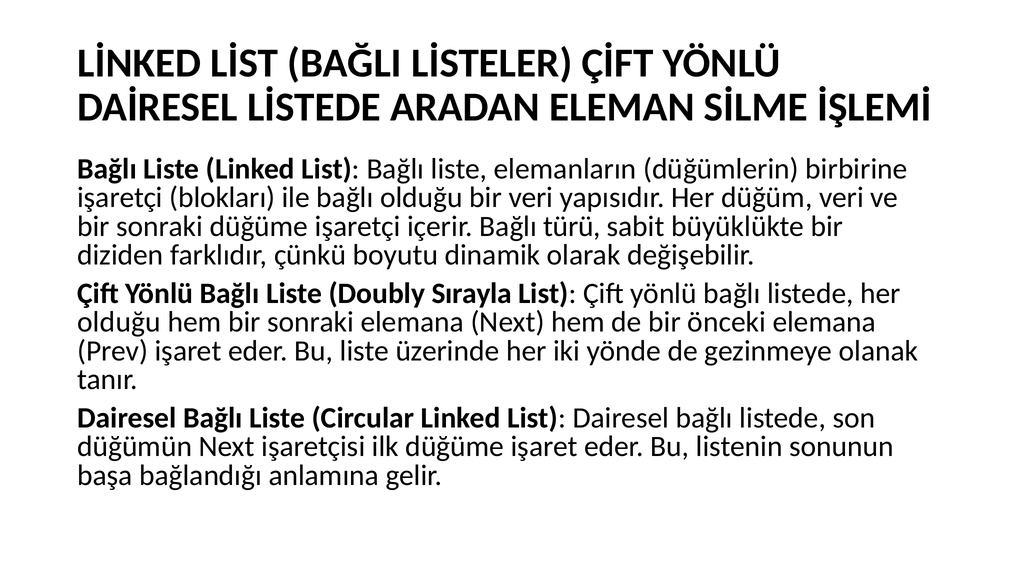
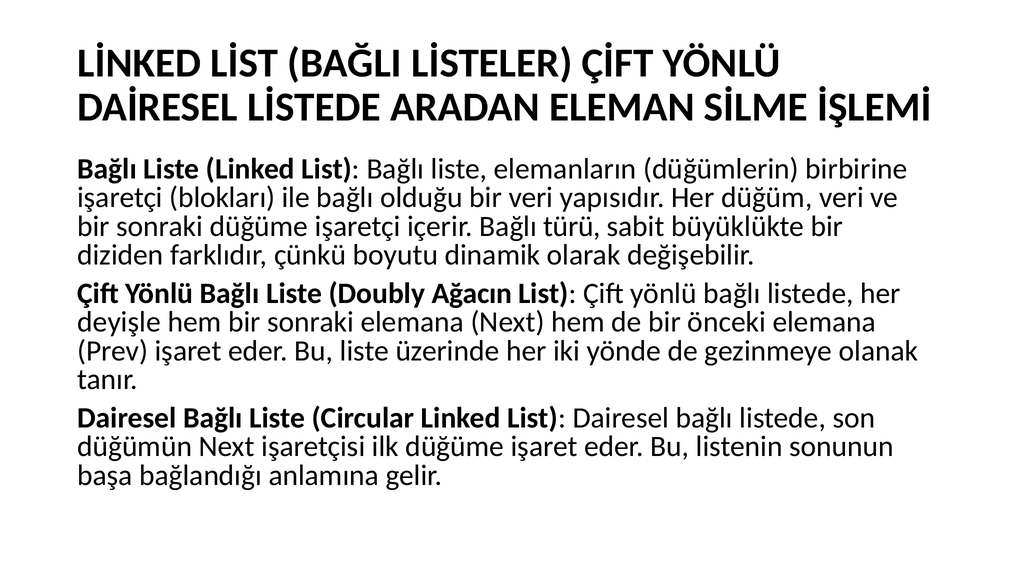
Sırayla: Sırayla -> Ağacın
olduğu at (119, 322): olduğu -> deyişle
